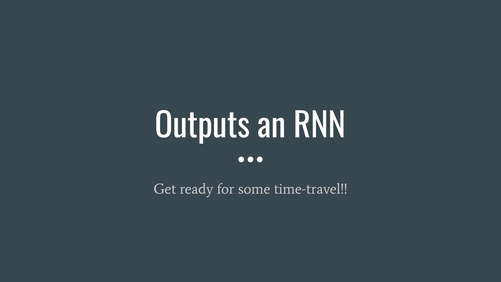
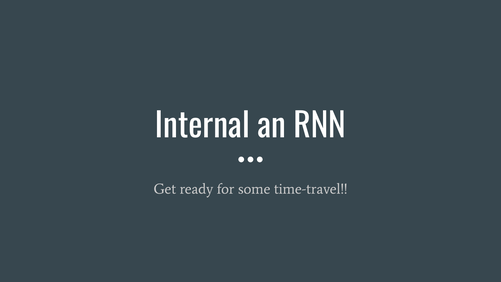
Outputs: Outputs -> Internal
